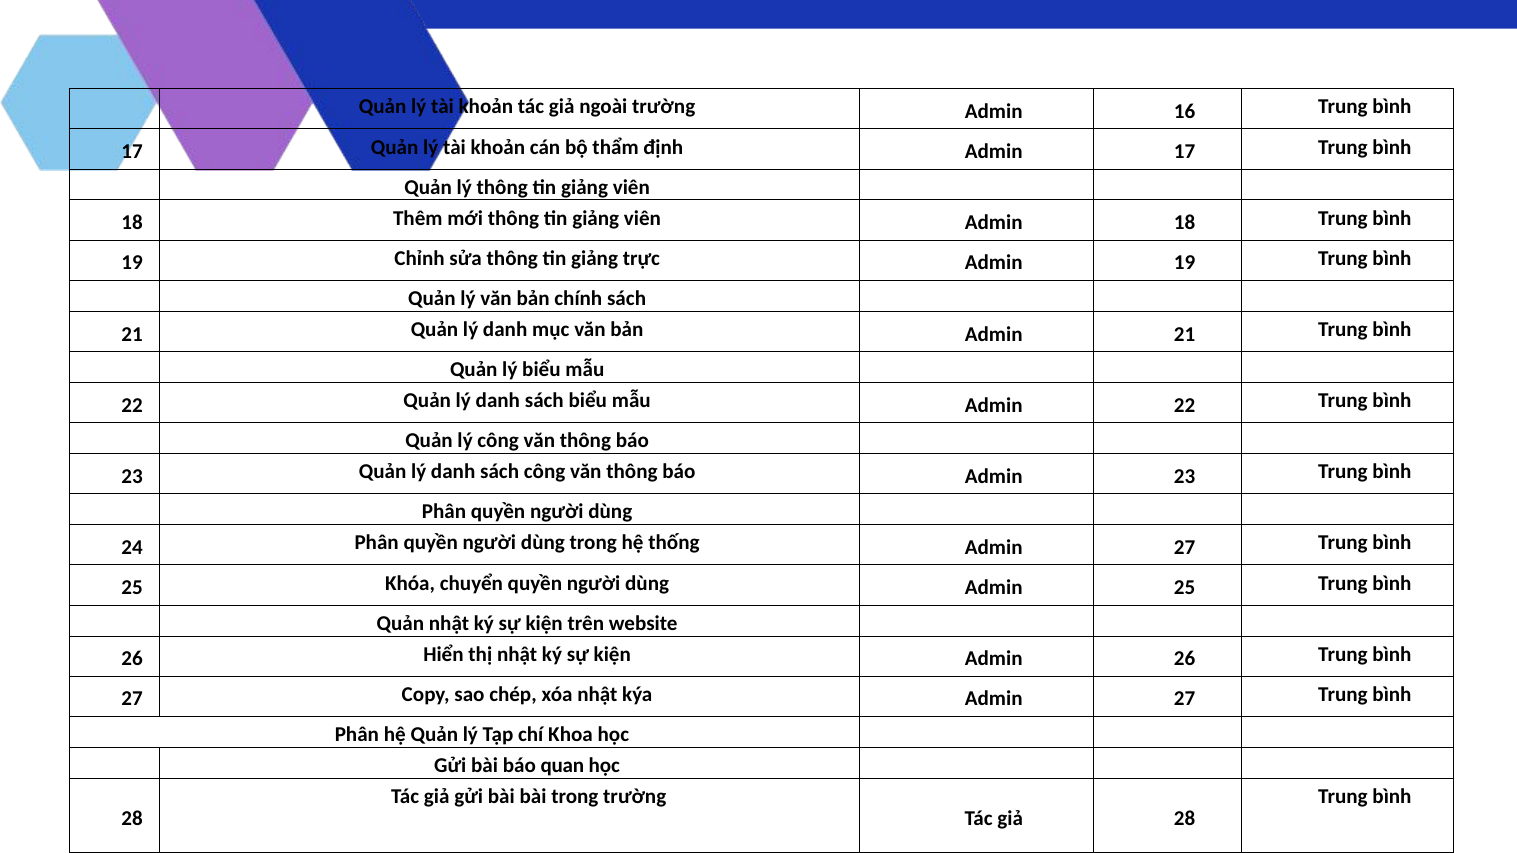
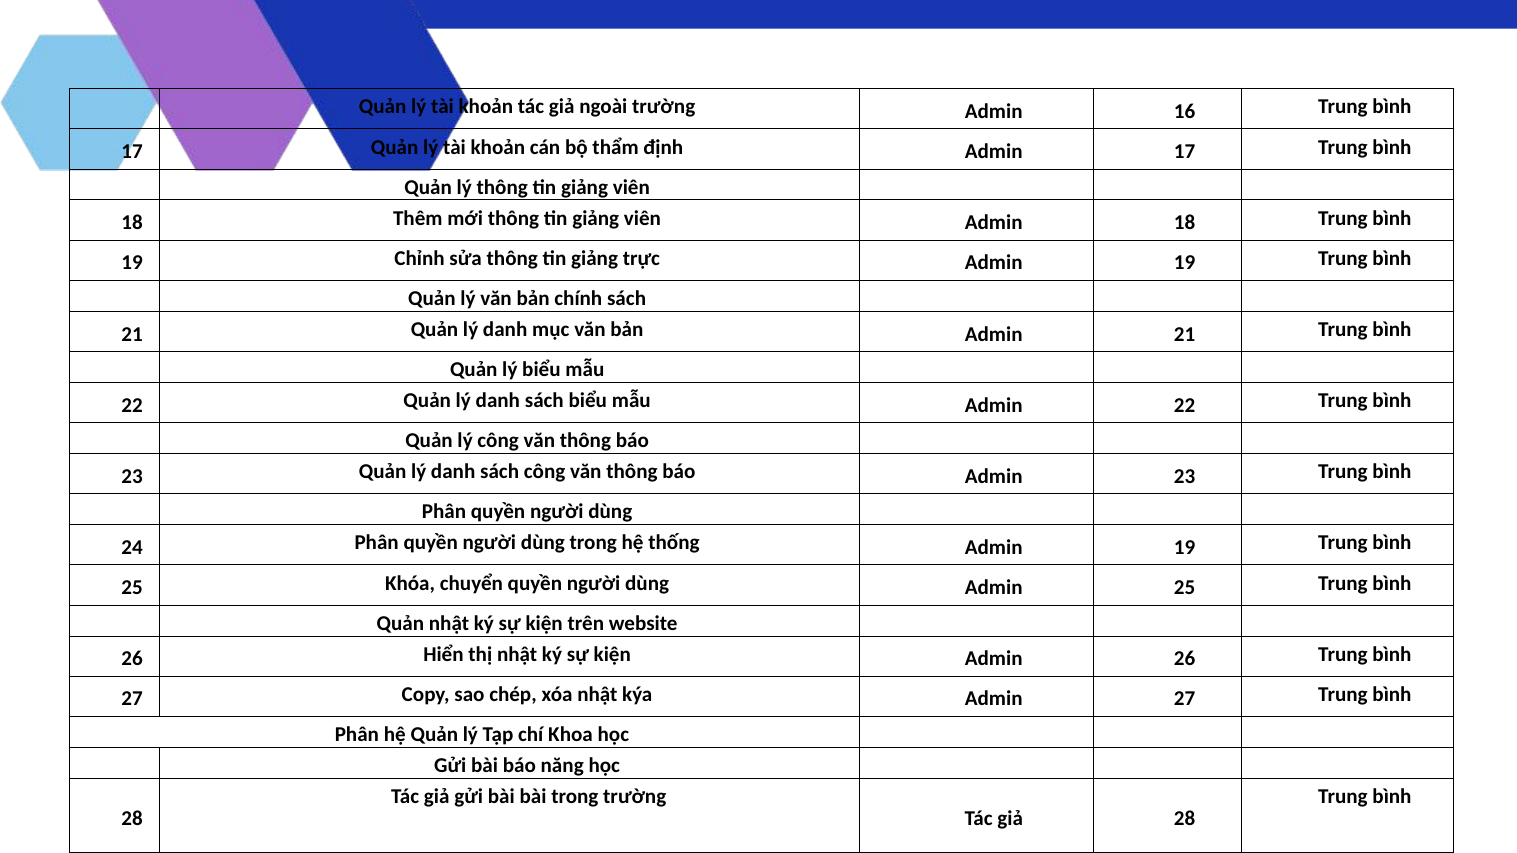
thống Admin 27: 27 -> 19
quan: quan -> năng
